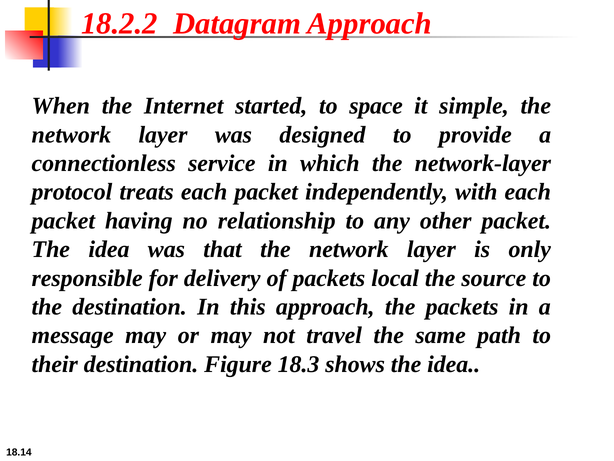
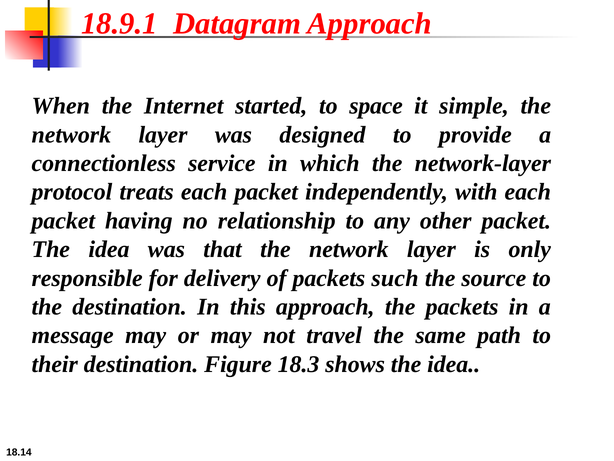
18.2.2: 18.2.2 -> 18.9.1
local: local -> such
